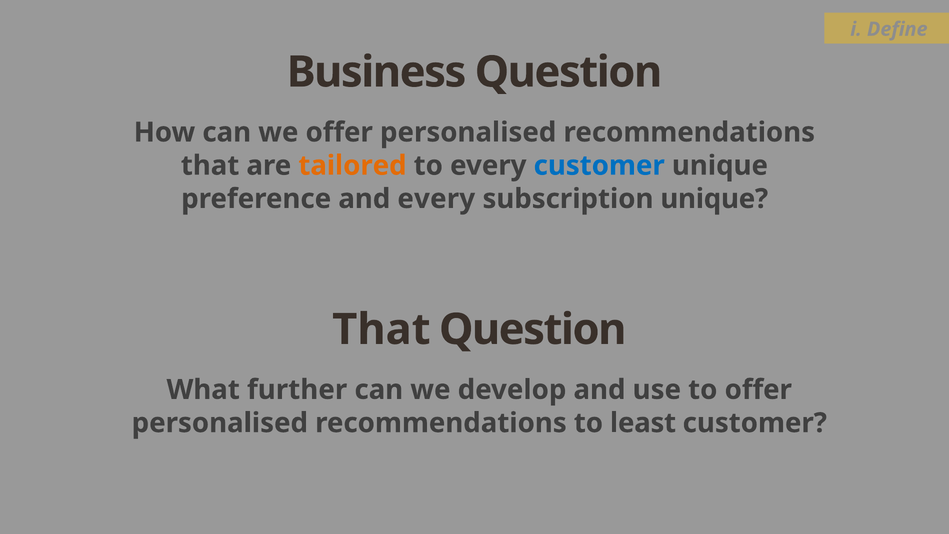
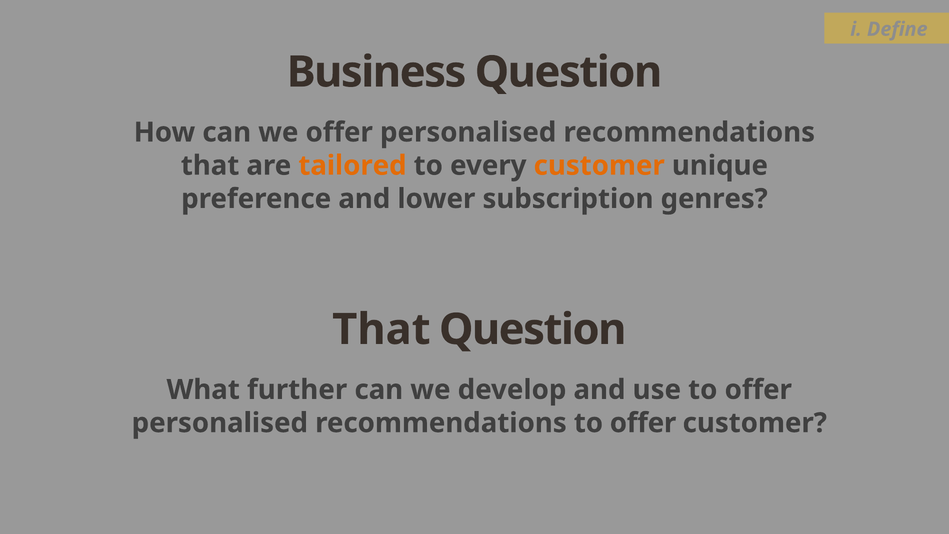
customer at (599, 166) colour: blue -> orange
and every: every -> lower
subscription unique: unique -> genres
recommendations to least: least -> offer
